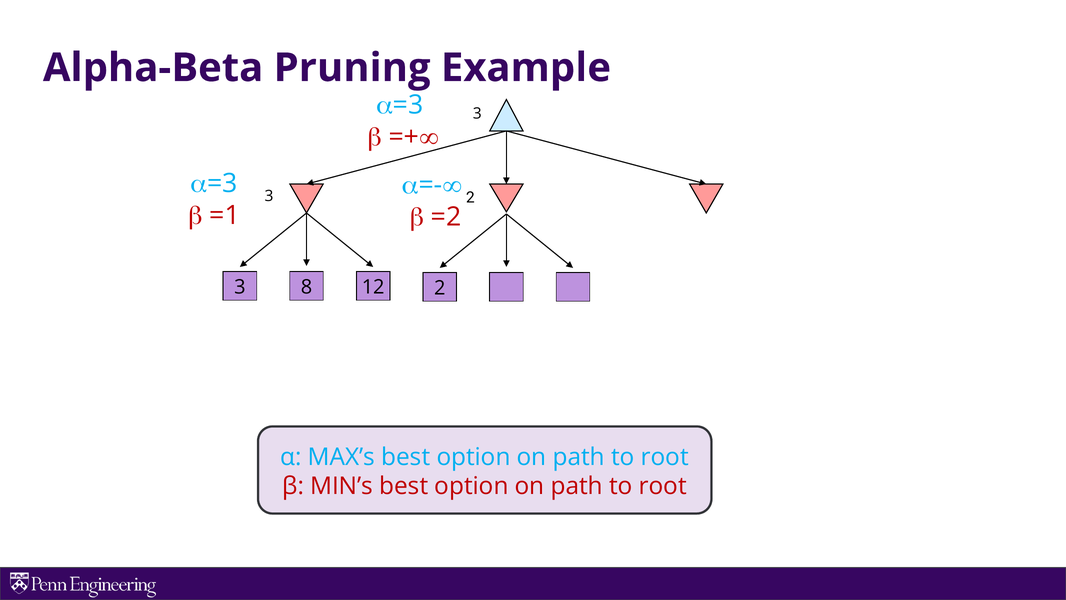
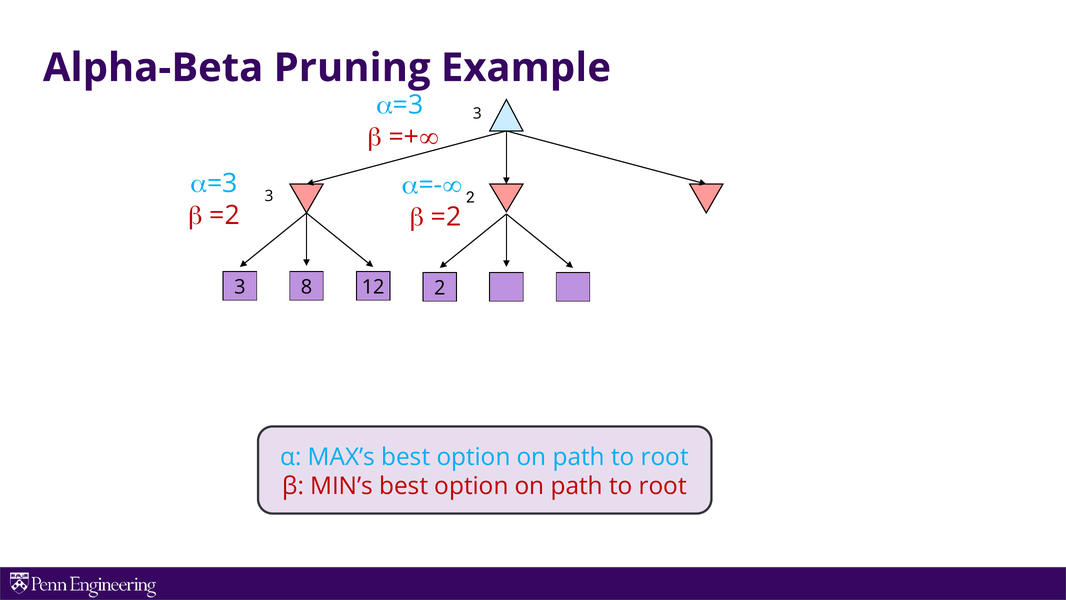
=1 at (225, 215): =1 -> =2
